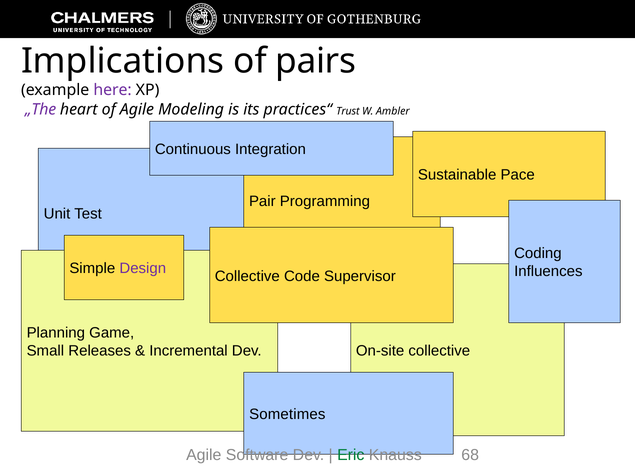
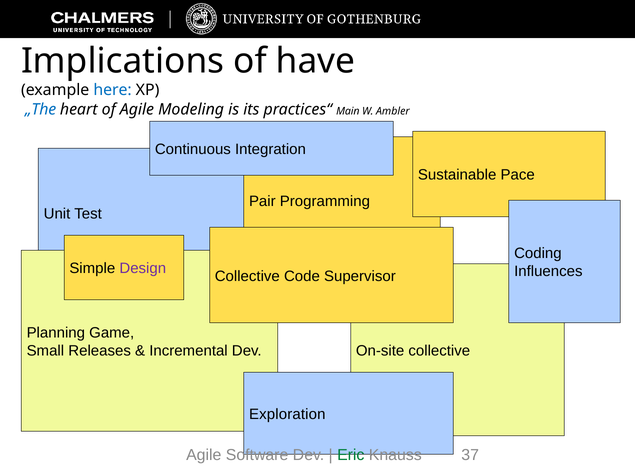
pairs: pairs -> have
here colour: purple -> blue
„The colour: purple -> blue
Trust: Trust -> Main
Sometimes: Sometimes -> Exploration
68: 68 -> 37
